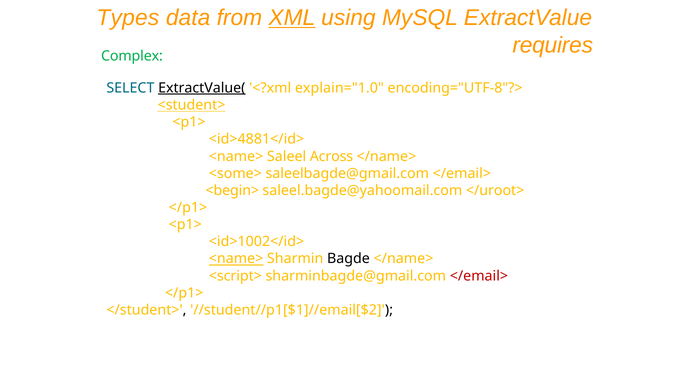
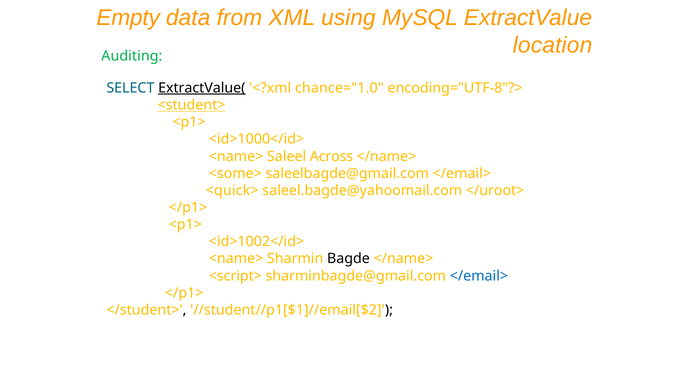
Types: Types -> Empty
XML underline: present -> none
requires: requires -> location
Complex: Complex -> Auditing
explain="1.0: explain="1.0 -> chance="1.0
<id>4881</id>: <id>4881</id> -> <id>1000</id>
<begin>: <begin> -> <quick>
<name> at (236, 259) underline: present -> none
</email> at (479, 276) colour: red -> blue
